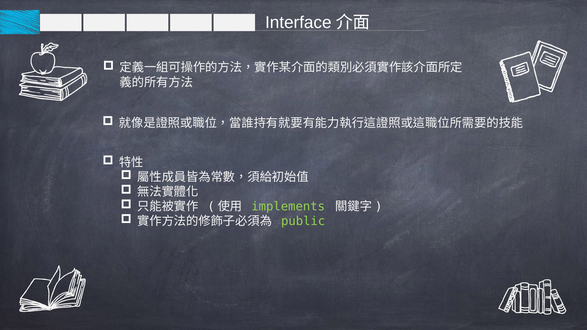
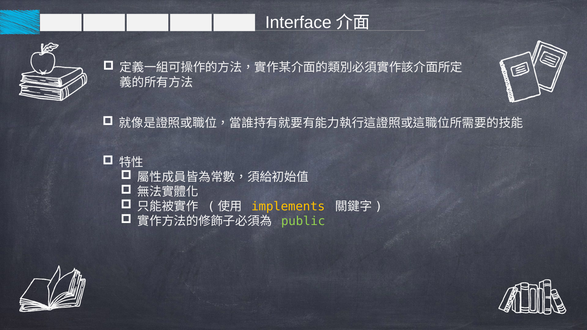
implements colour: light green -> yellow
